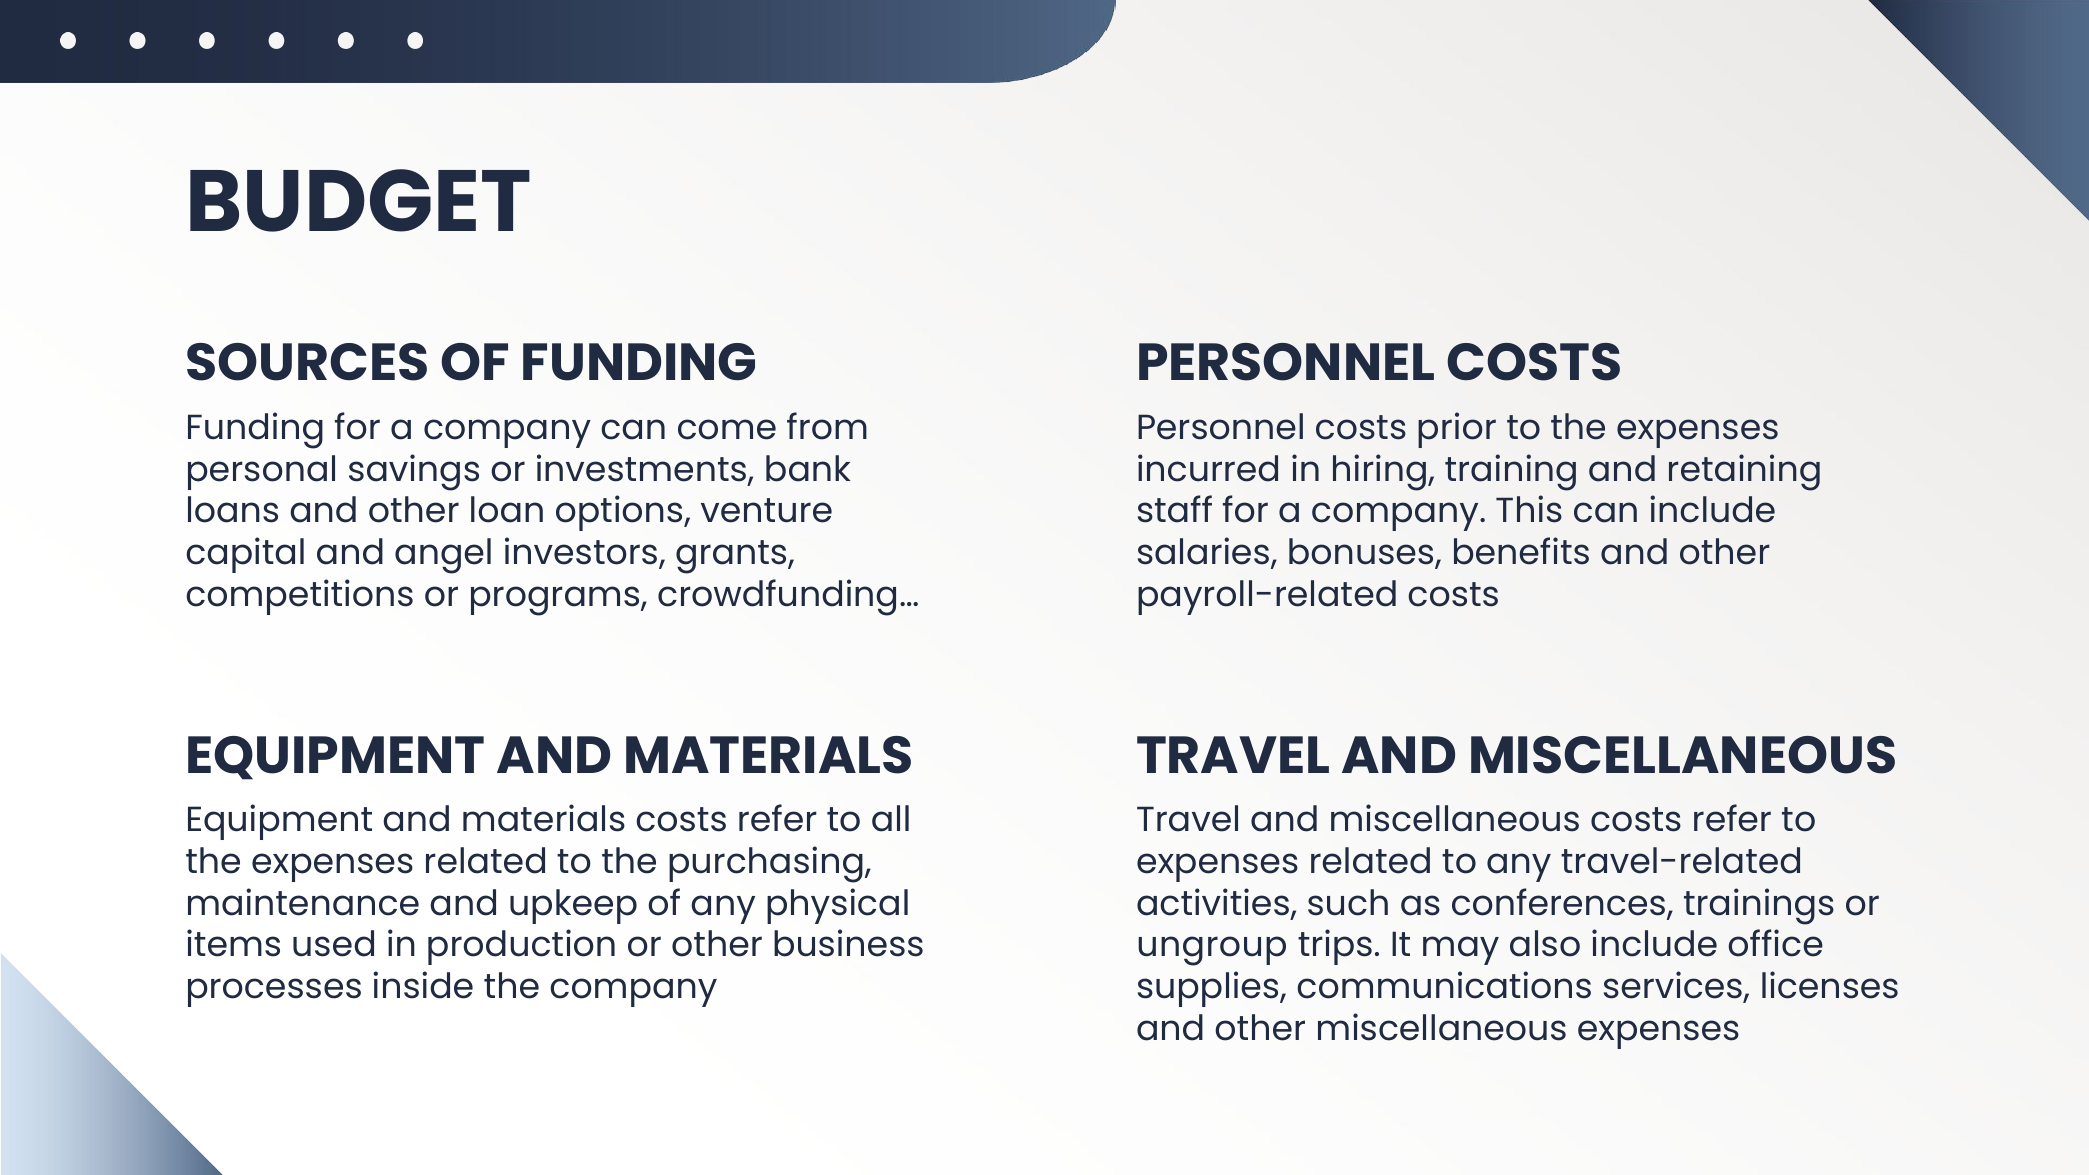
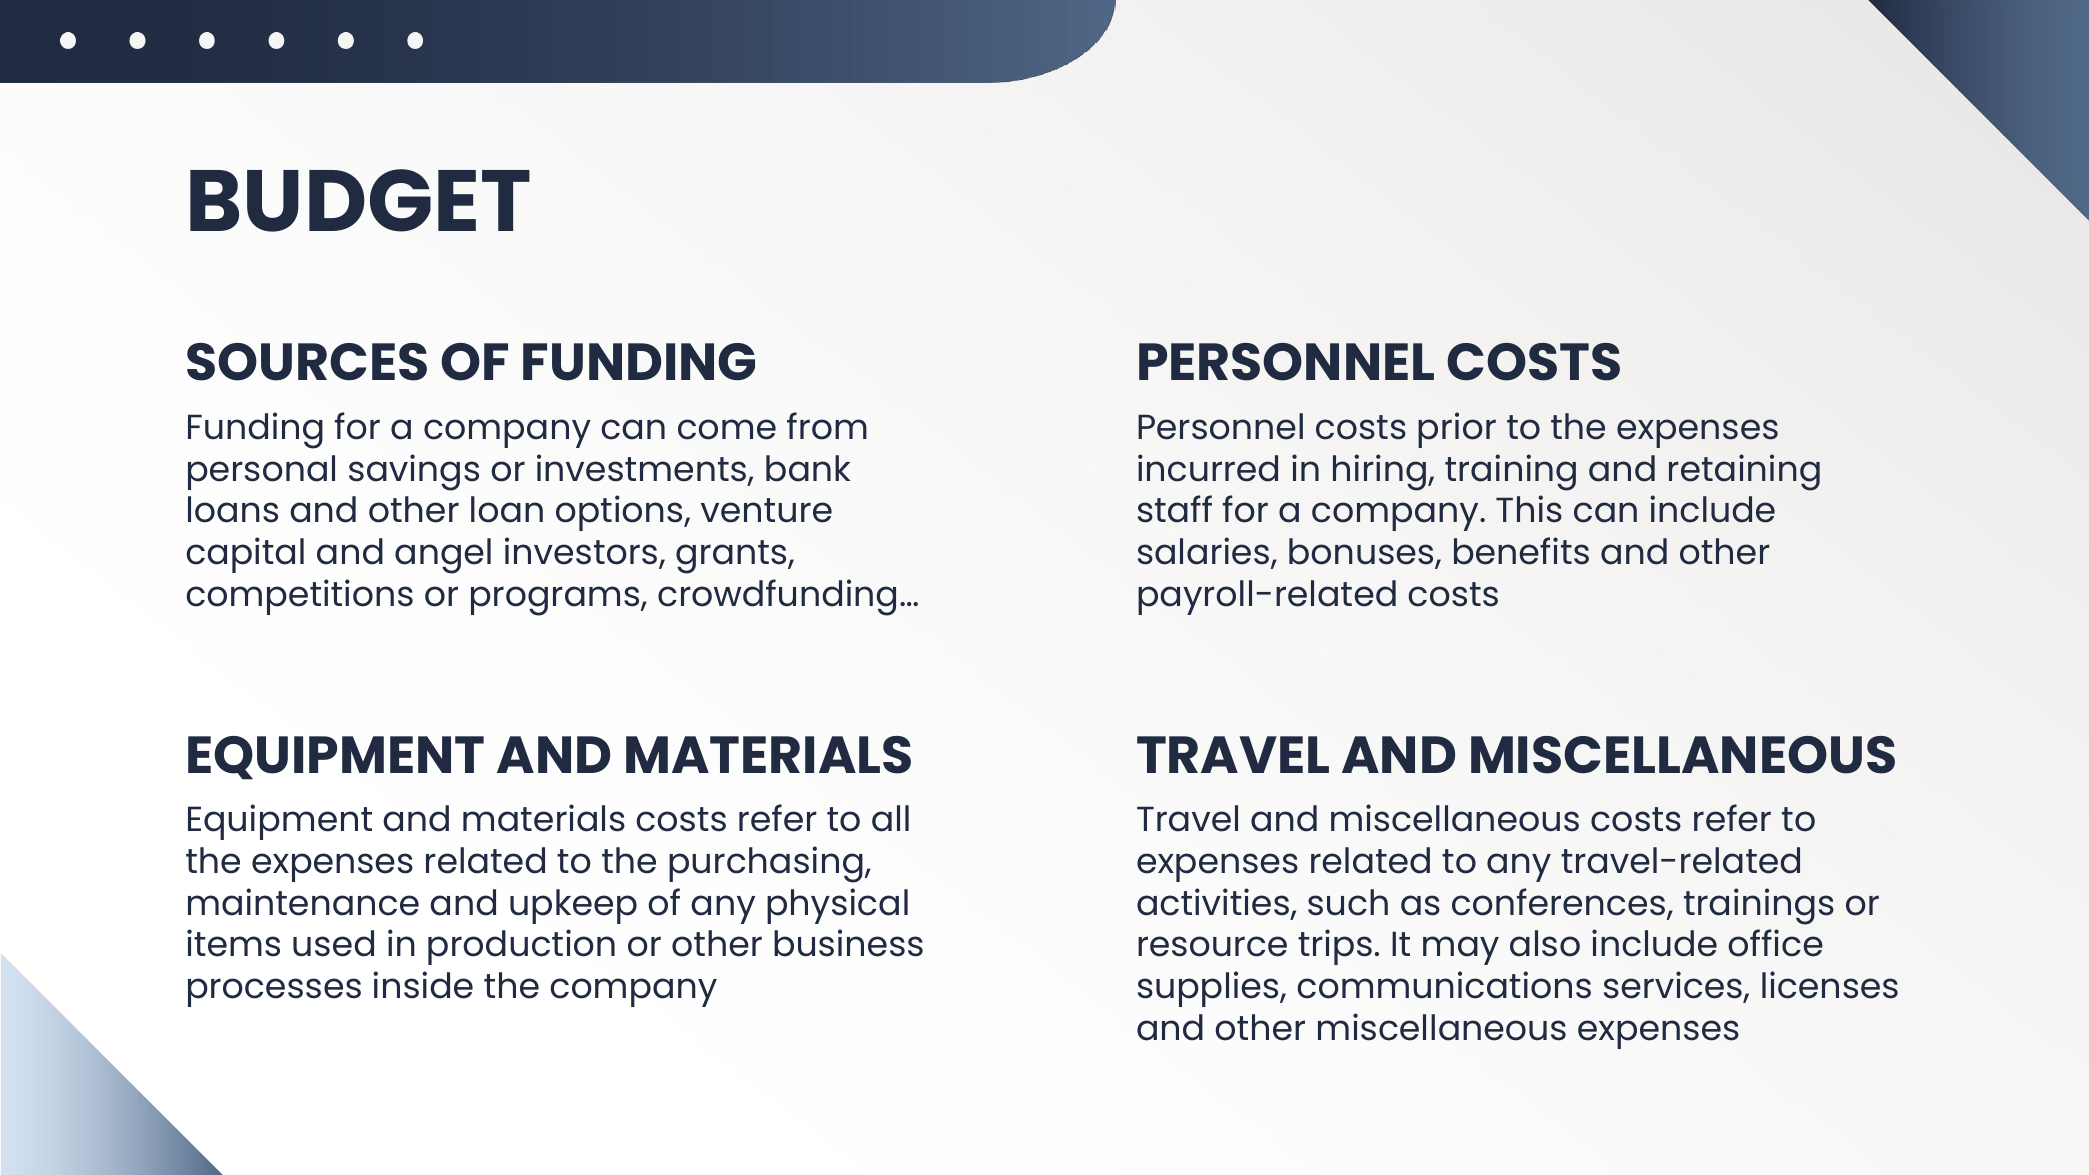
ungroup: ungroup -> resource
